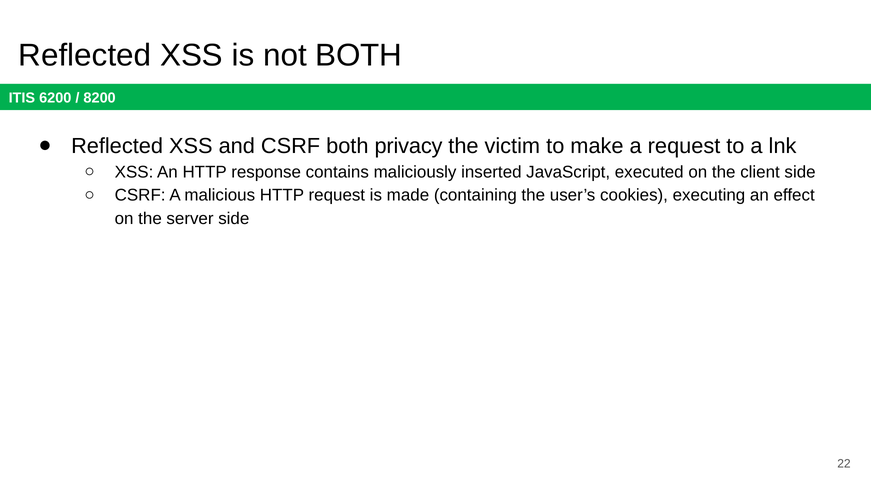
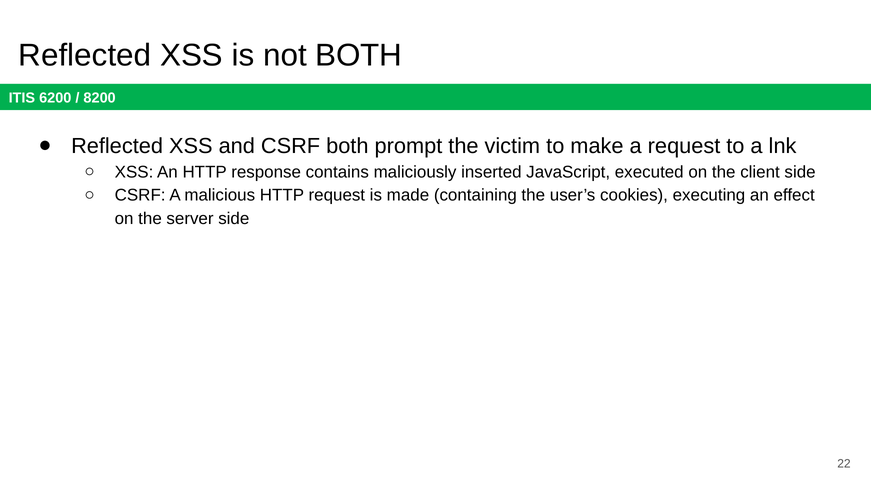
privacy: privacy -> prompt
